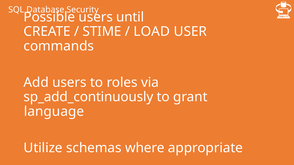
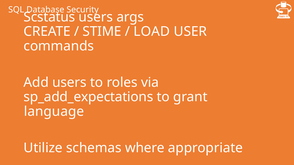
Possible: Possible -> Scstatus
until: until -> args
sp_add_continuously: sp_add_continuously -> sp_add_expectations
